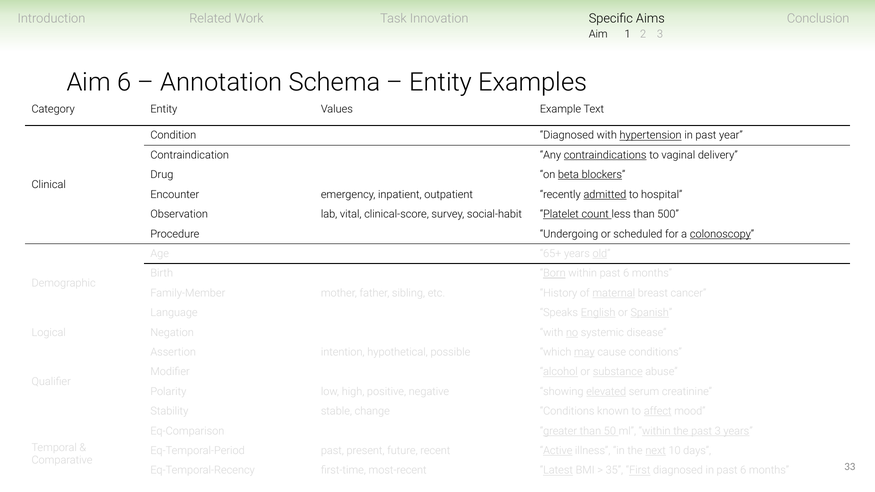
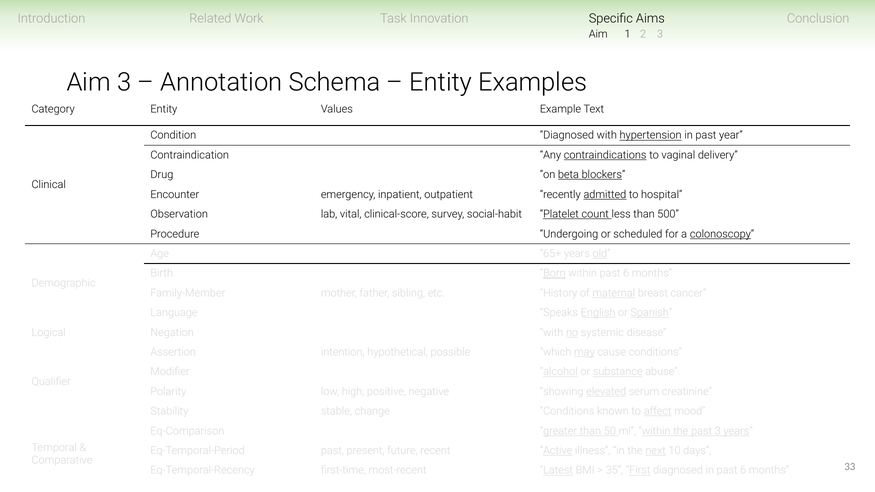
Aim 6: 6 -> 3
